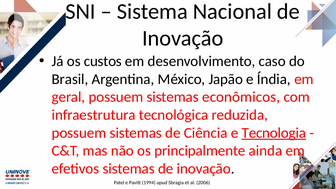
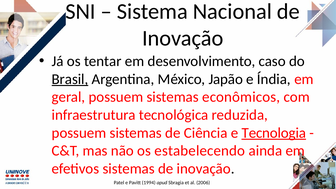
custos: custos -> tentar
Brasil underline: none -> present
principalmente: principalmente -> estabelecendo
